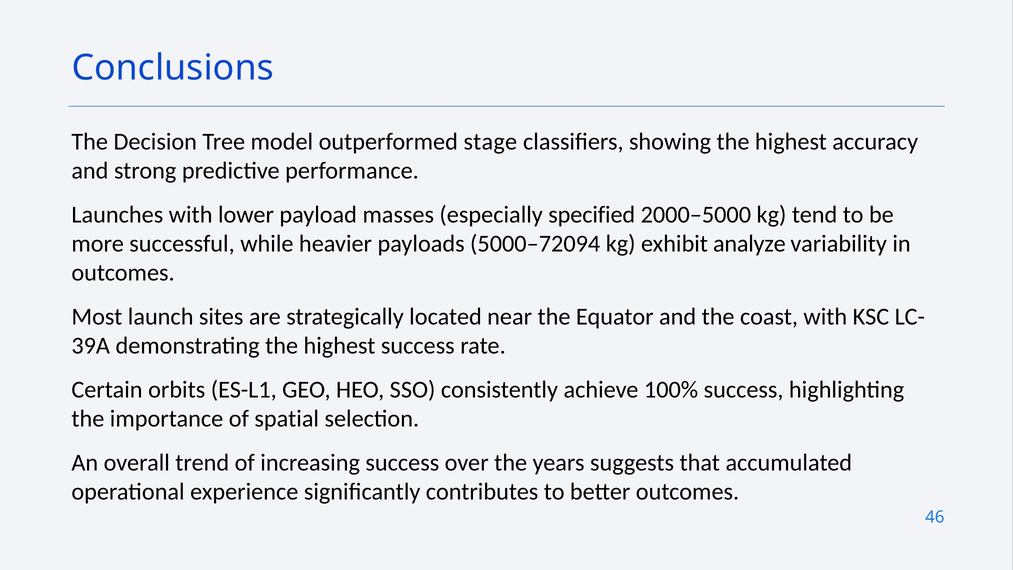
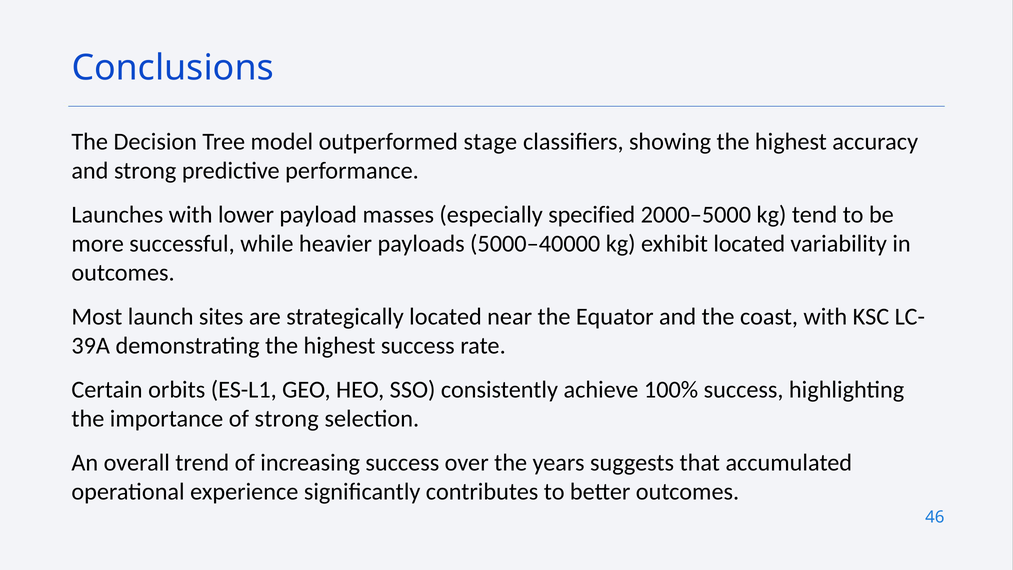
5000–72094: 5000–72094 -> 5000–40000
exhibit analyze: analyze -> located
of spatial: spatial -> strong
